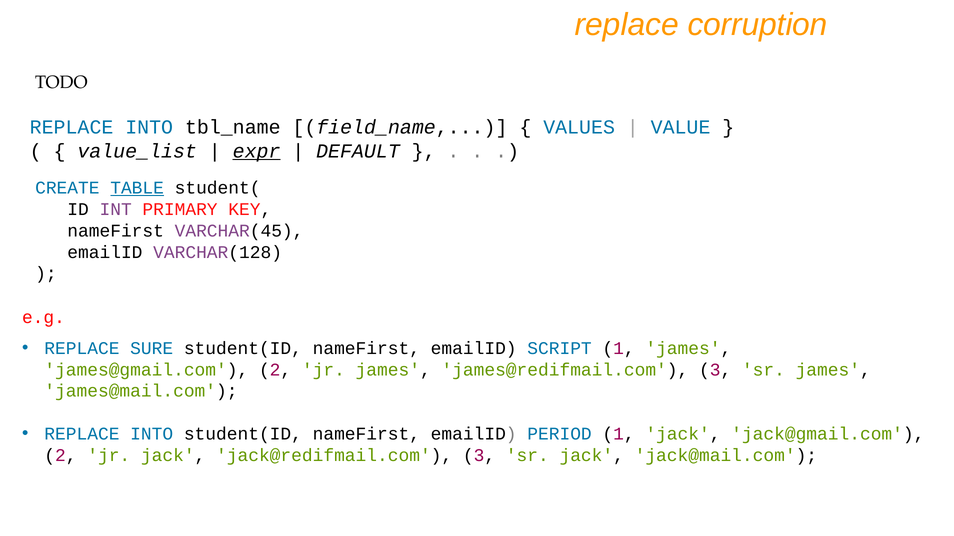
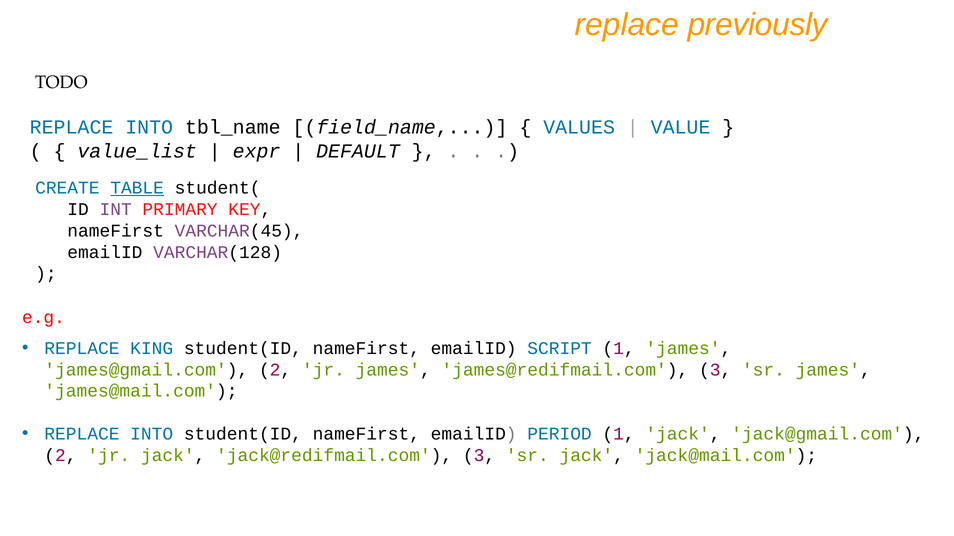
corruption: corruption -> previously
expr underline: present -> none
SURE: SURE -> KING
